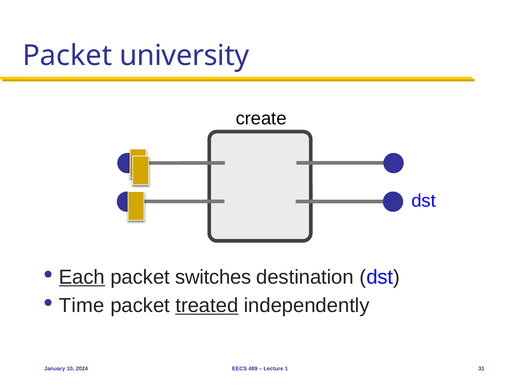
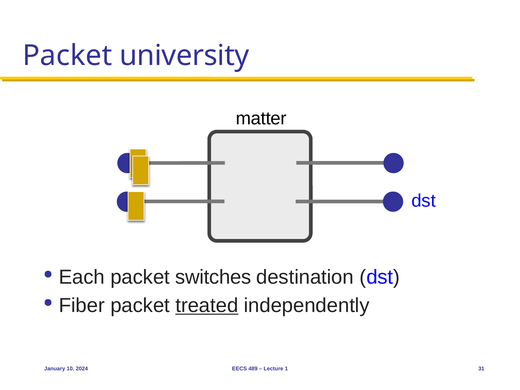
create: create -> matter
Each underline: present -> none
Time: Time -> Fiber
